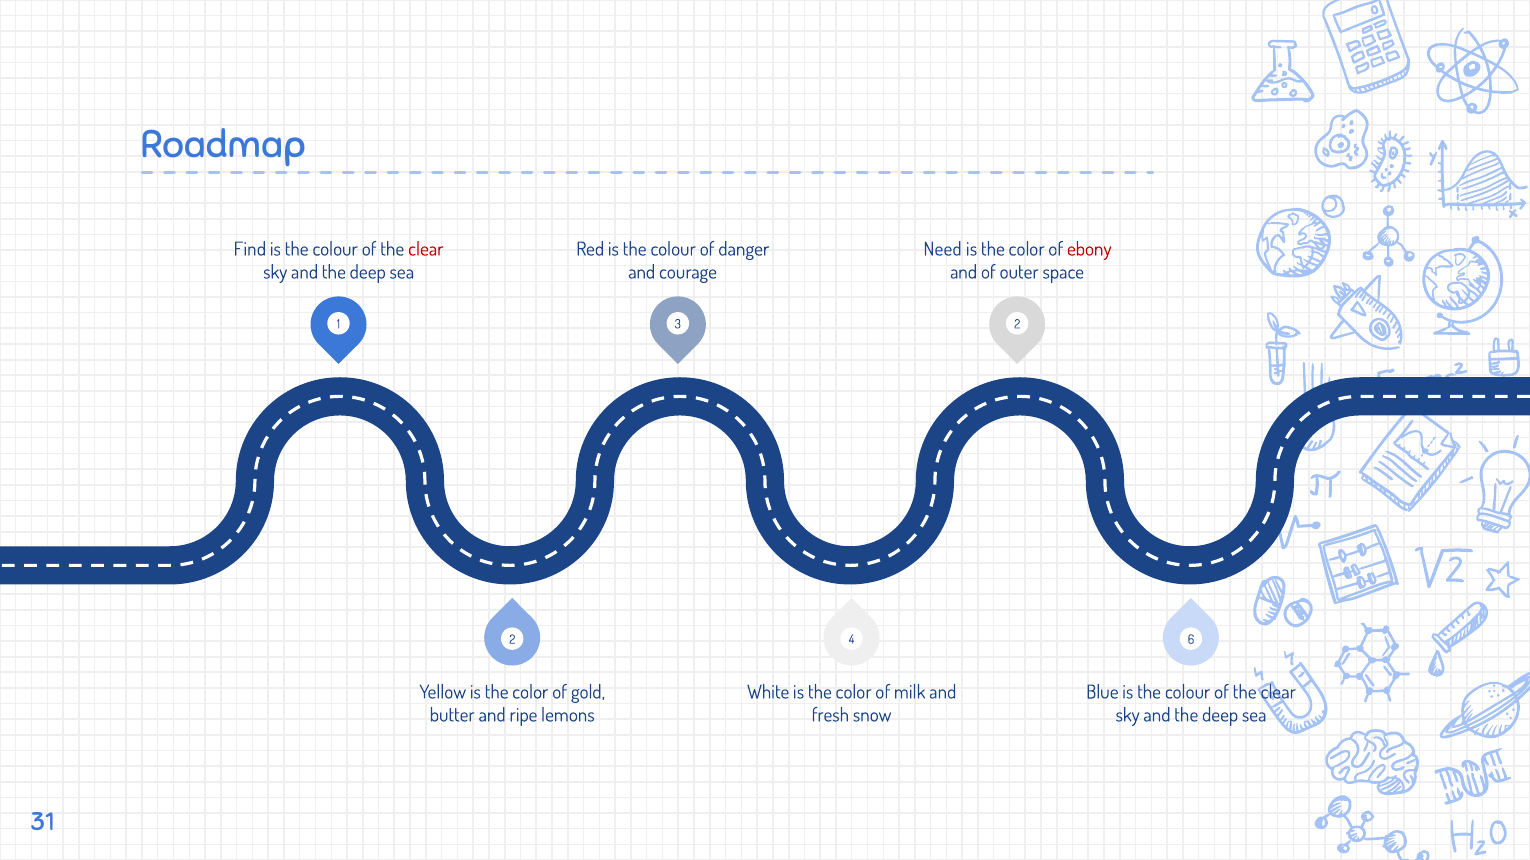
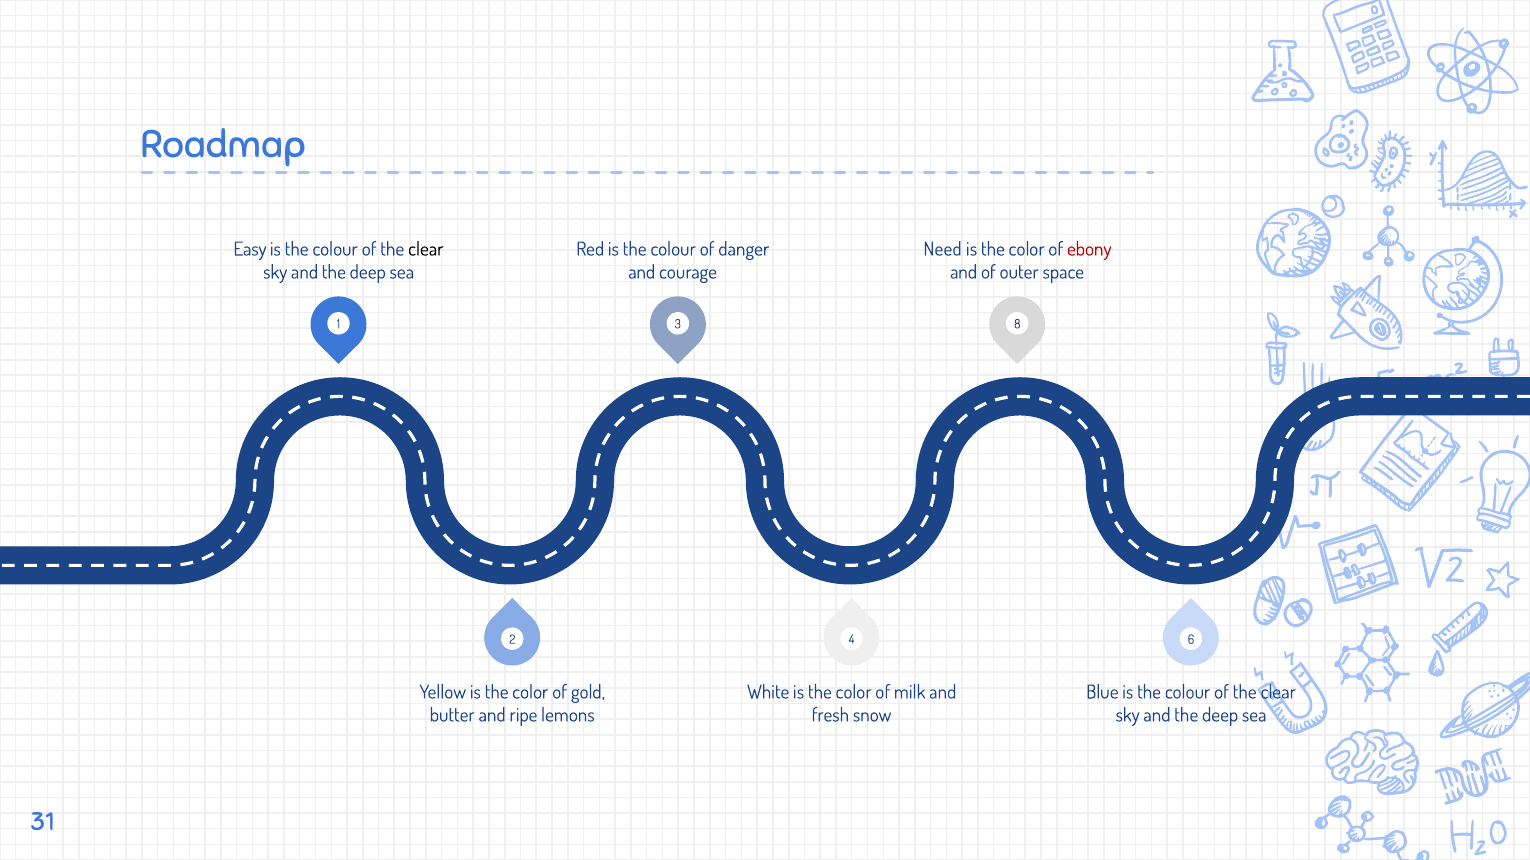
Find: Find -> Easy
clear at (426, 249) colour: red -> black
3 2: 2 -> 8
